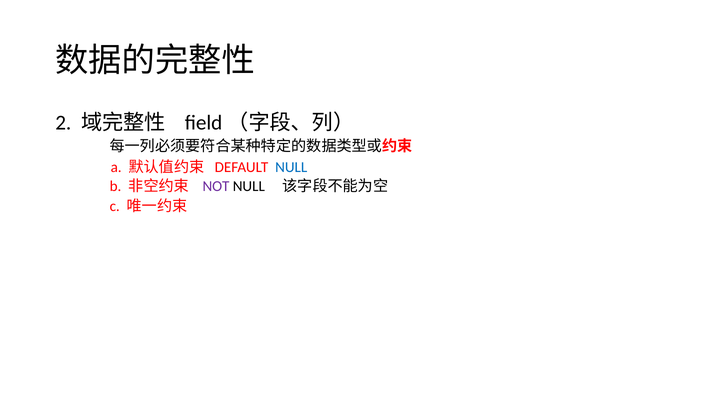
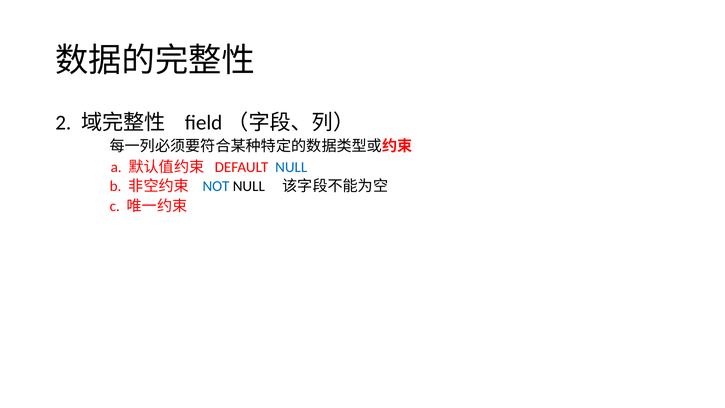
NOT colour: purple -> blue
